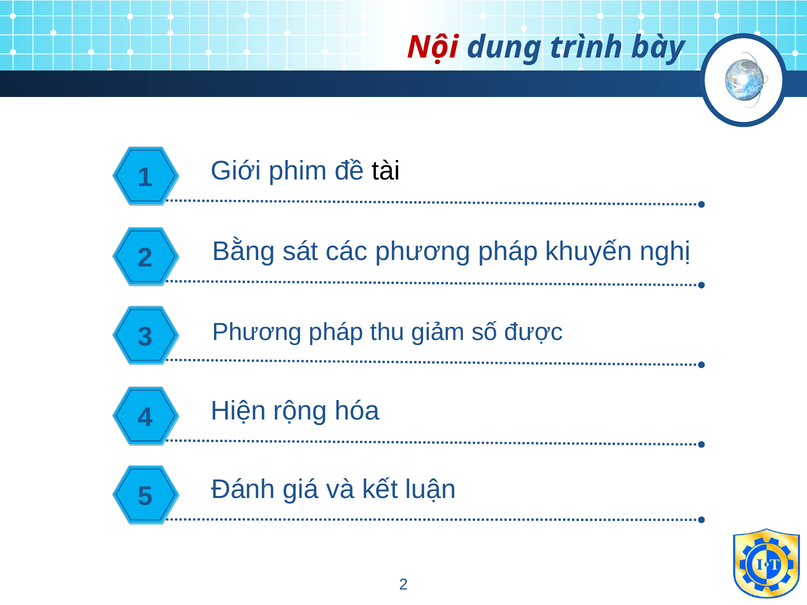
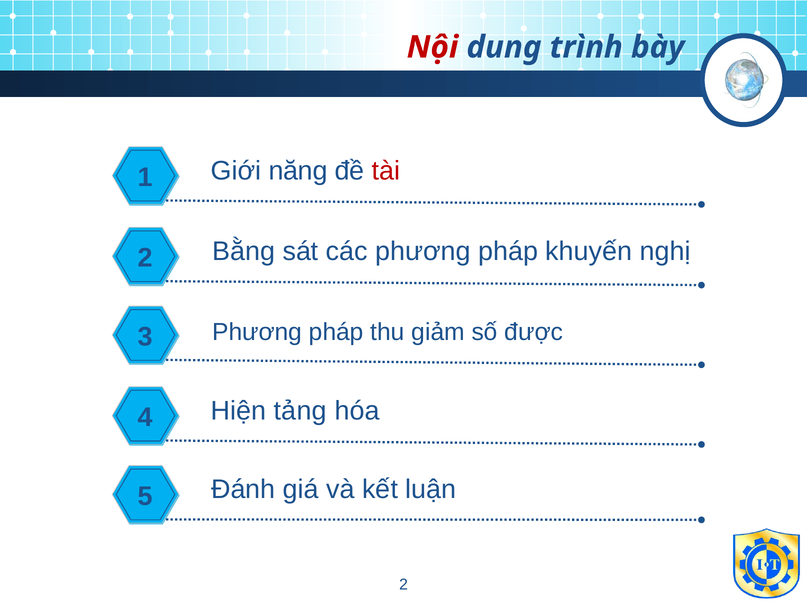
phim: phim -> năng
tài colour: black -> red
rộng: rộng -> tảng
